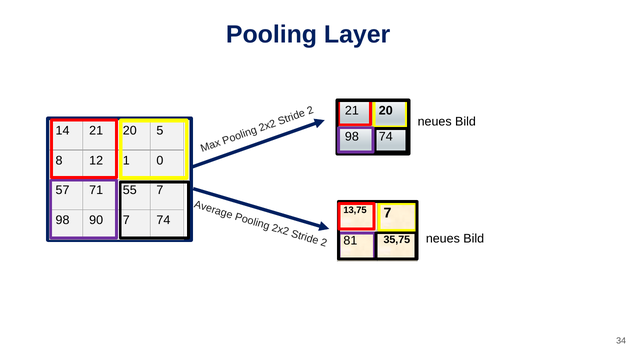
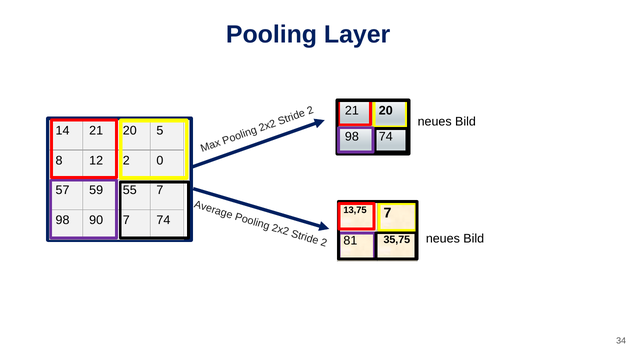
12 1: 1 -> 2
71: 71 -> 59
